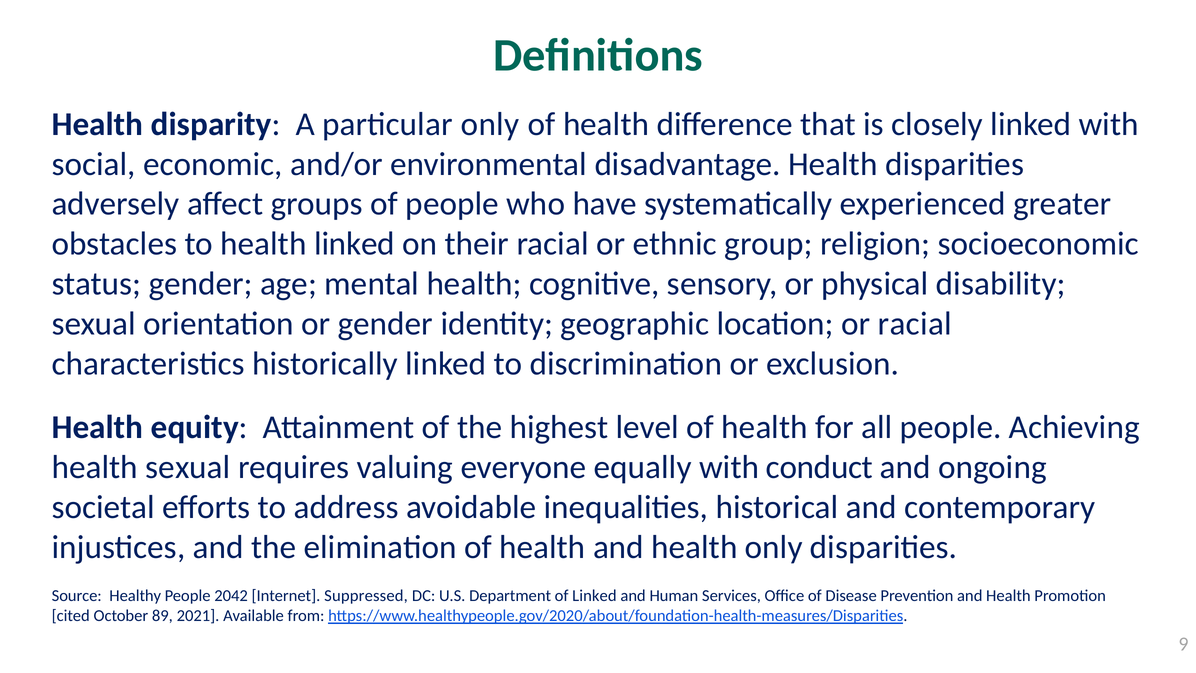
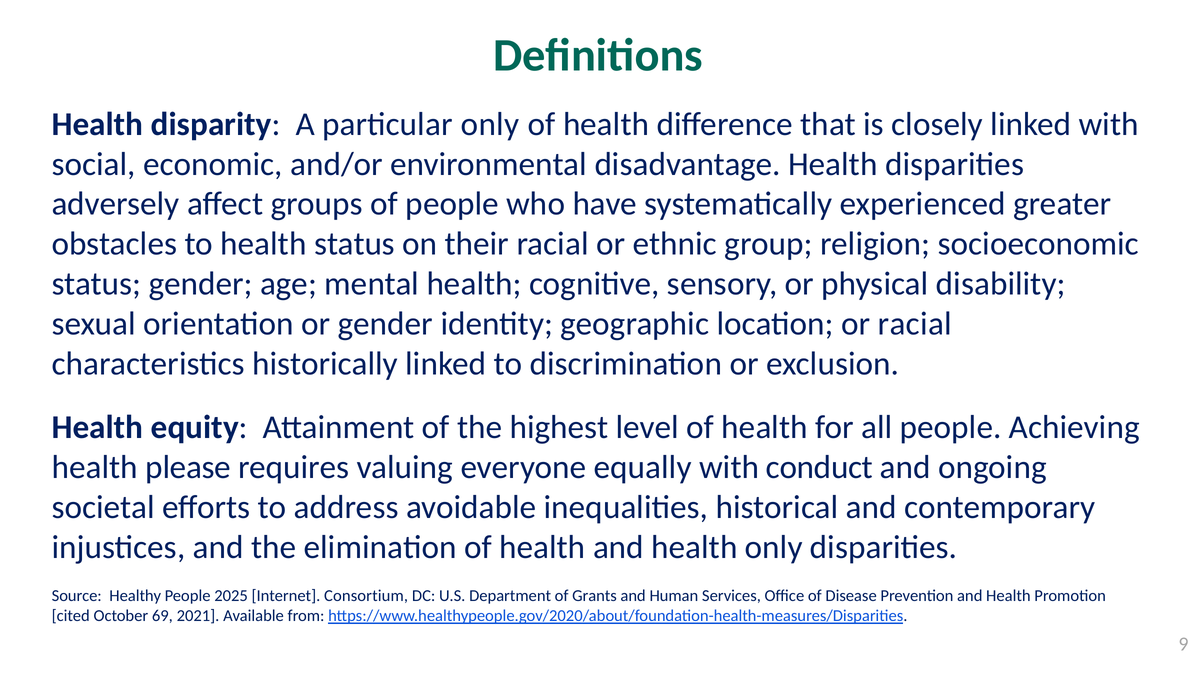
health linked: linked -> status
health sexual: sexual -> please
2042: 2042 -> 2025
Suppressed: Suppressed -> Consortium
of Linked: Linked -> Grants
89: 89 -> 69
